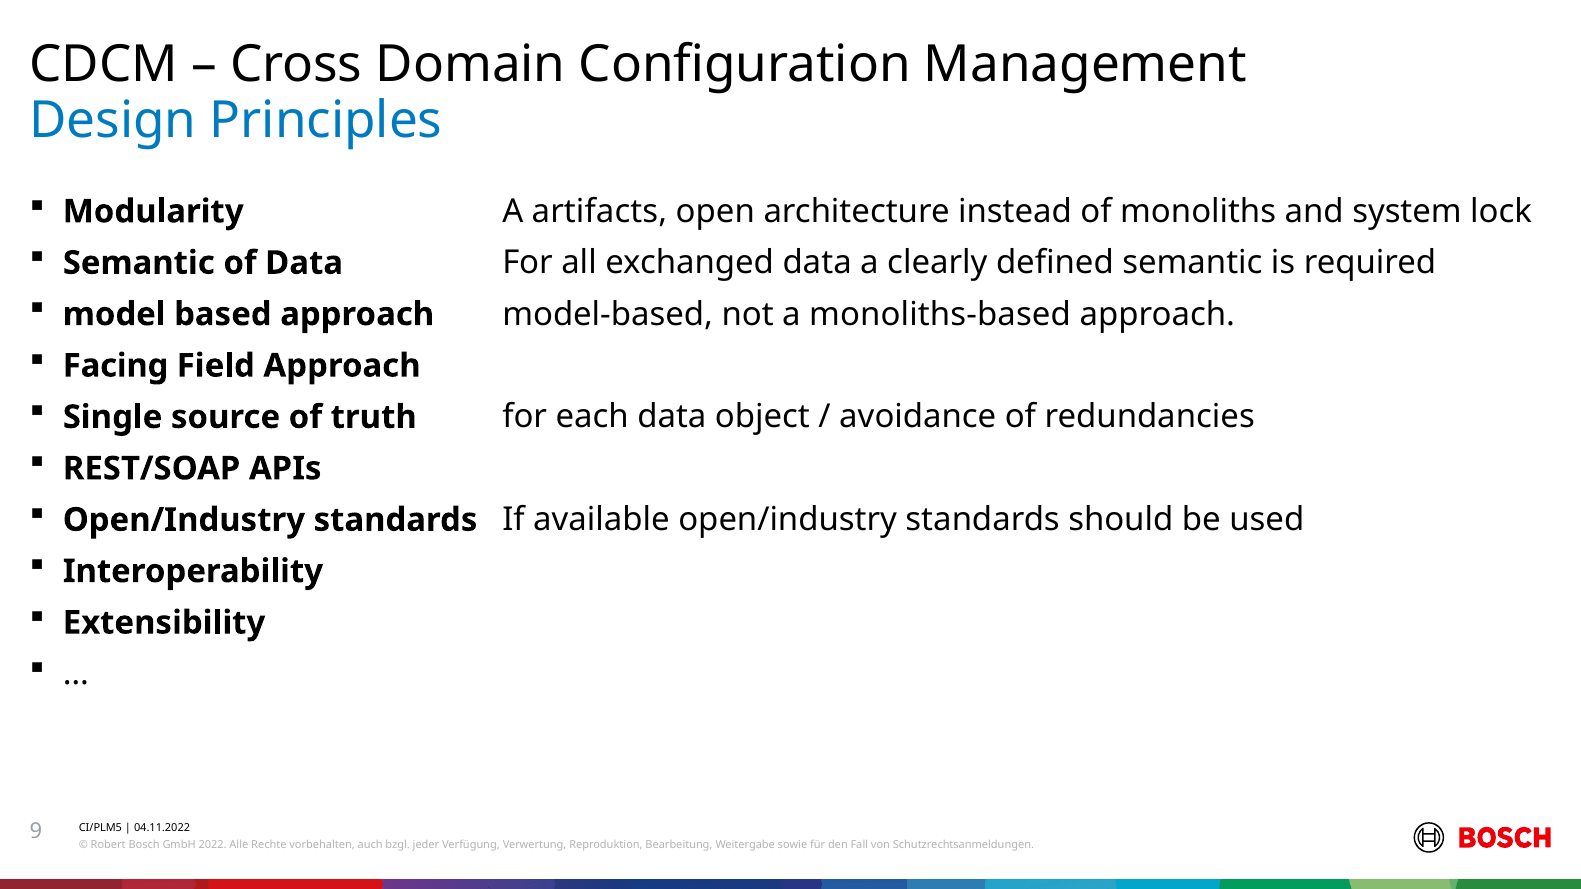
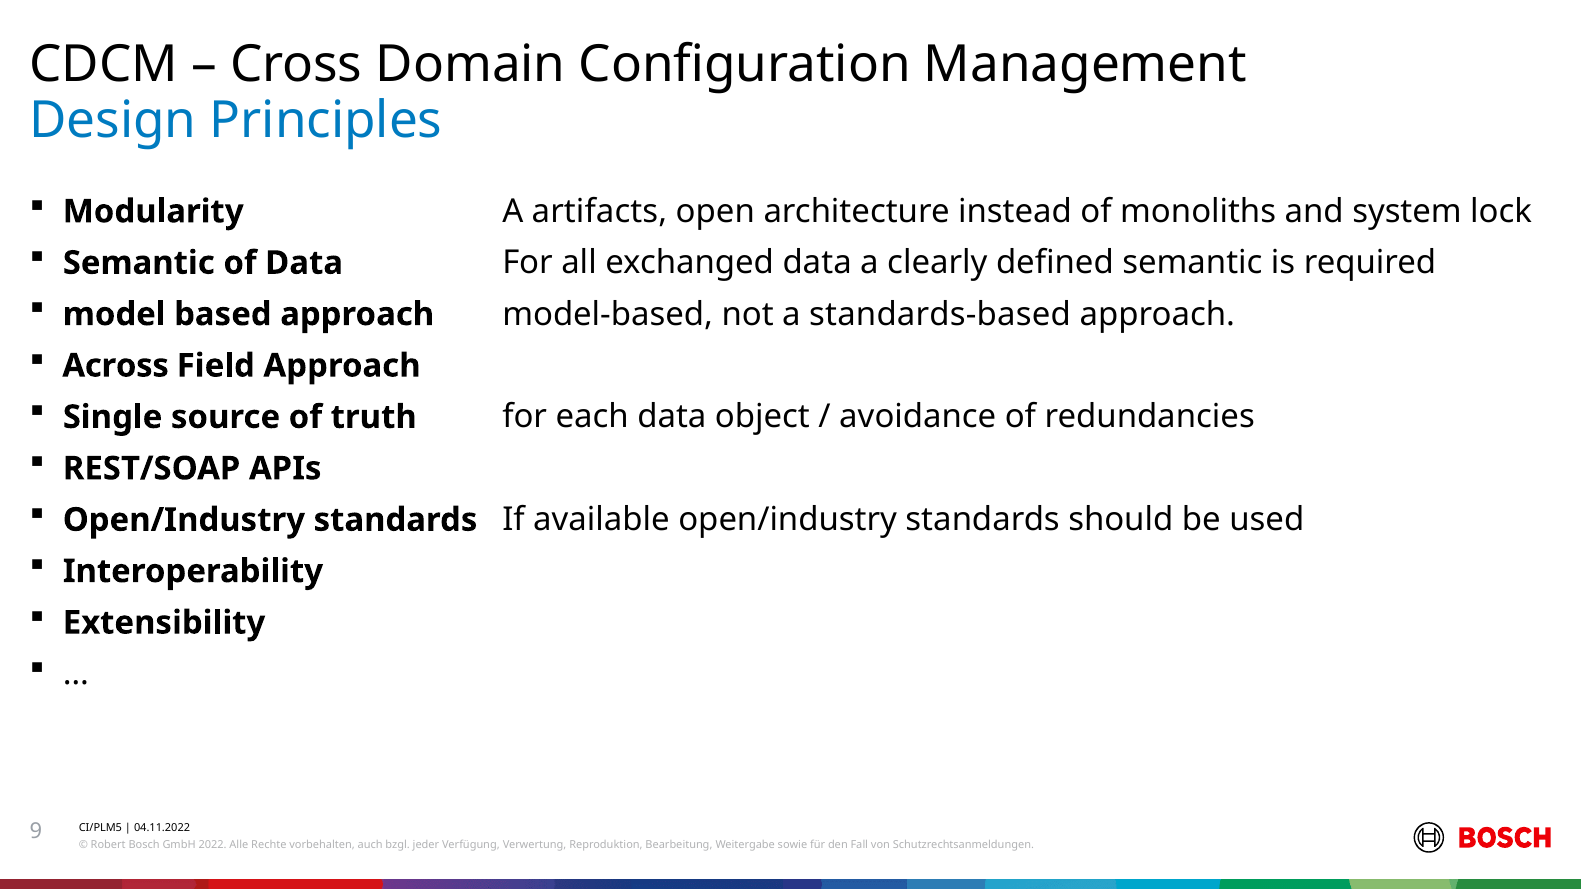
monoliths-based: monoliths-based -> standards-based
Facing: Facing -> Across
